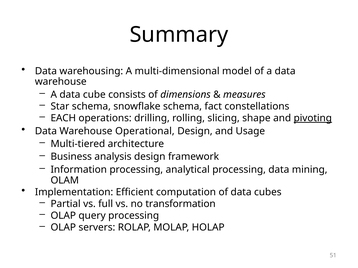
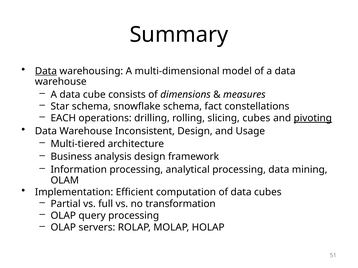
Data at (46, 71) underline: none -> present
slicing shape: shape -> cubes
Operational: Operational -> Inconsistent
